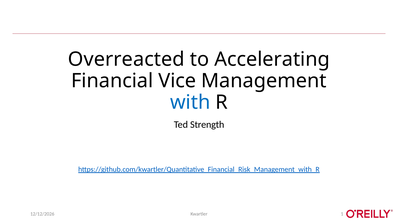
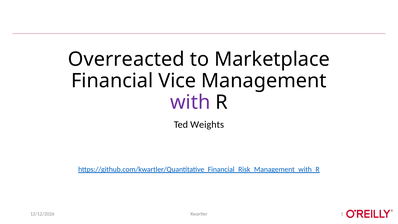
Accelerating: Accelerating -> Marketplace
with colour: blue -> purple
Strength: Strength -> Weights
